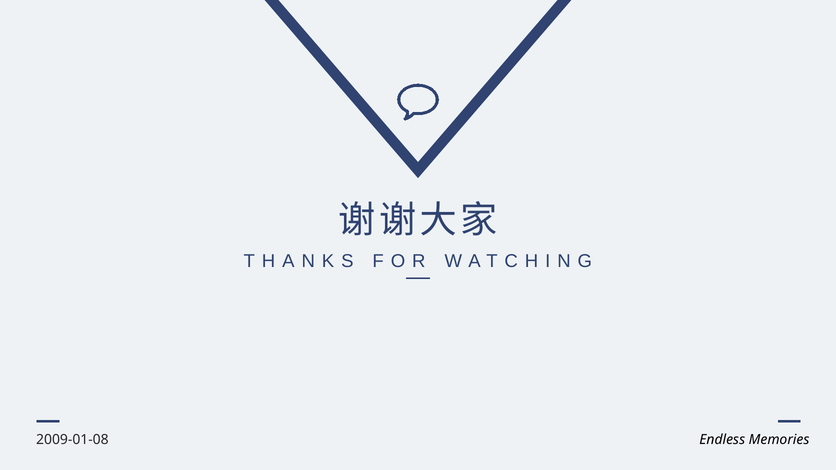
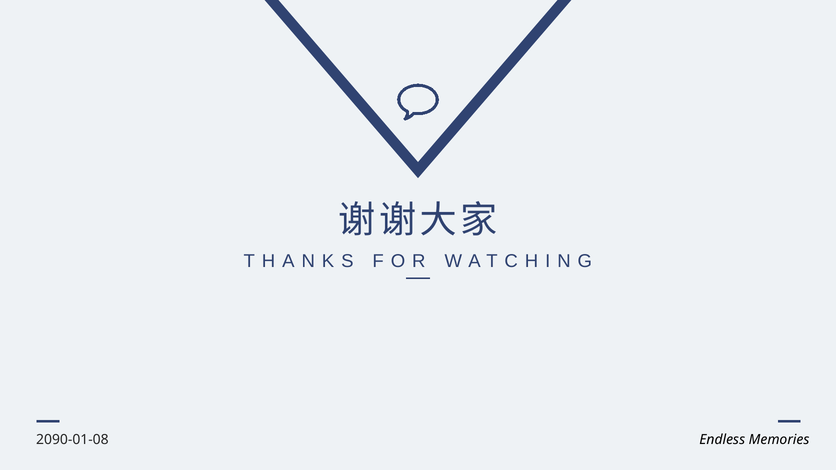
2009-01-08: 2009-01-08 -> 2090-01-08
